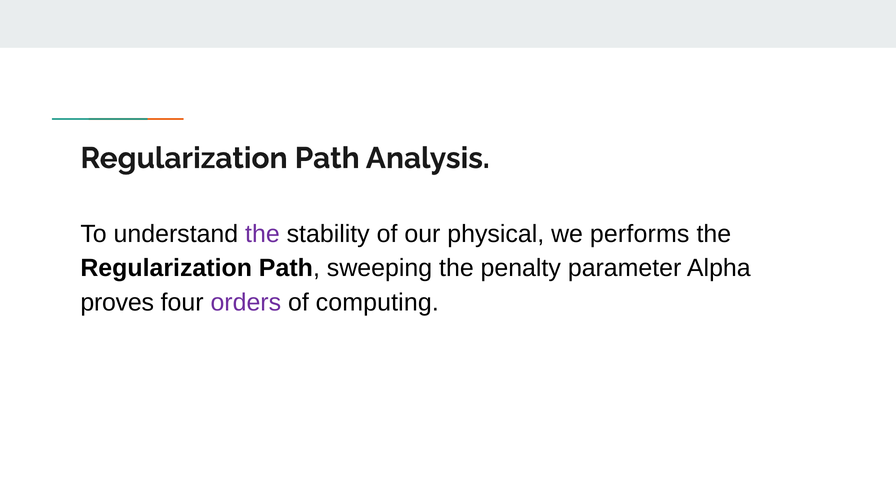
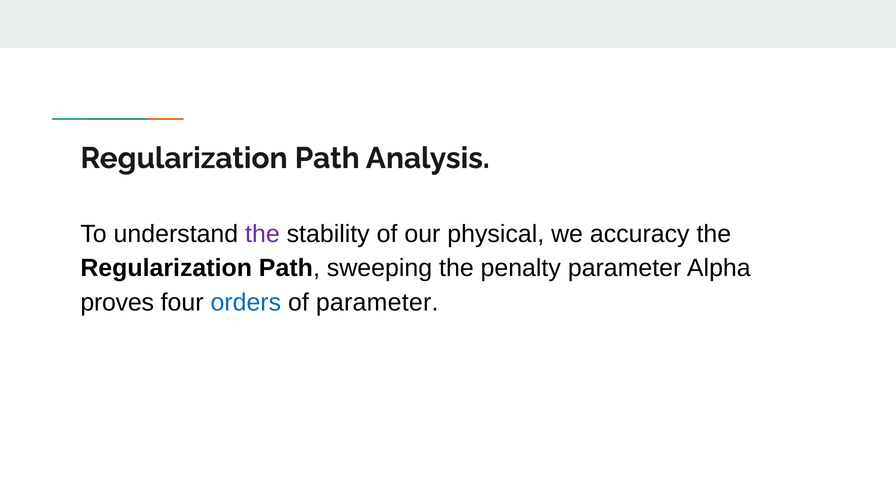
performs: performs -> accuracy
orders colour: purple -> blue
of computing: computing -> parameter
